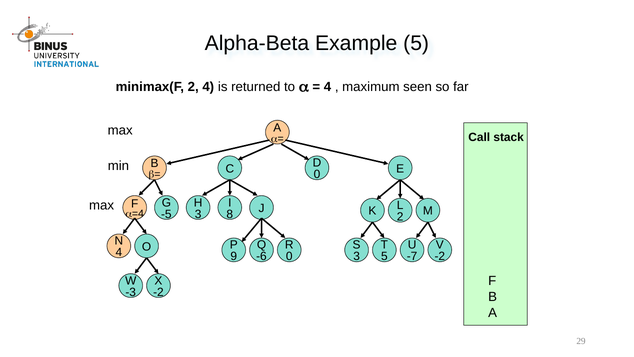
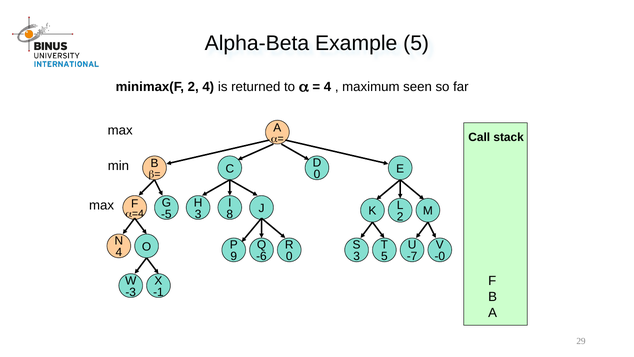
-2 at (440, 256): -2 -> -0
-2 at (158, 292): -2 -> -1
